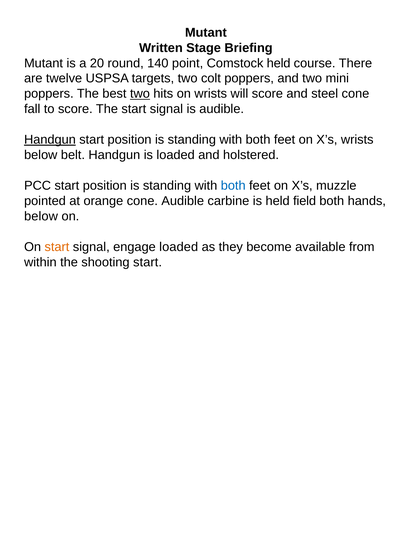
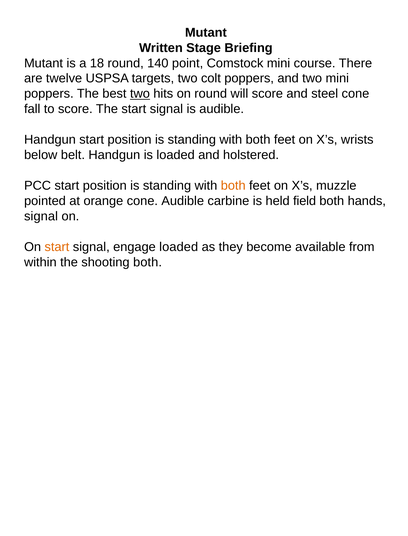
20: 20 -> 18
Comstock held: held -> mini
on wrists: wrists -> round
Handgun at (50, 140) underline: present -> none
both at (233, 185) colour: blue -> orange
below at (41, 216): below -> signal
shooting start: start -> both
